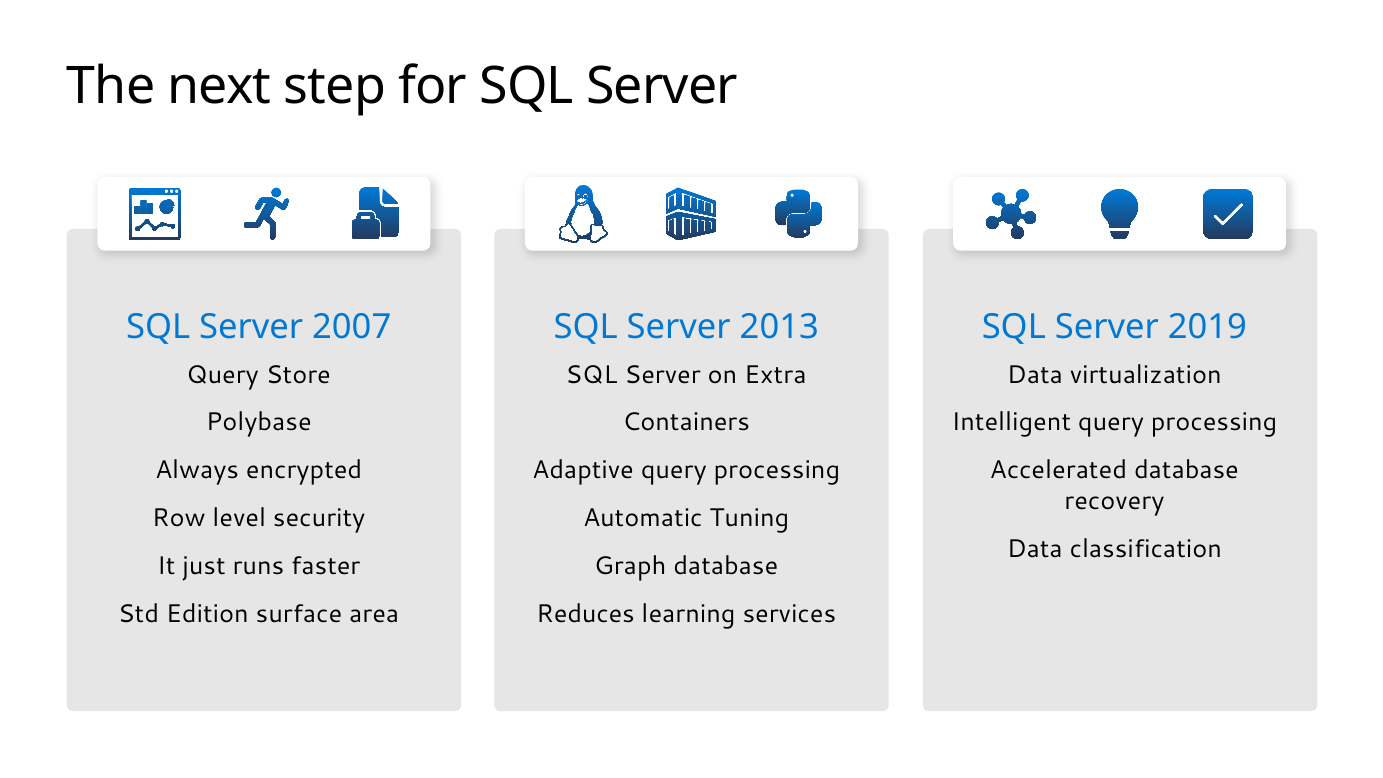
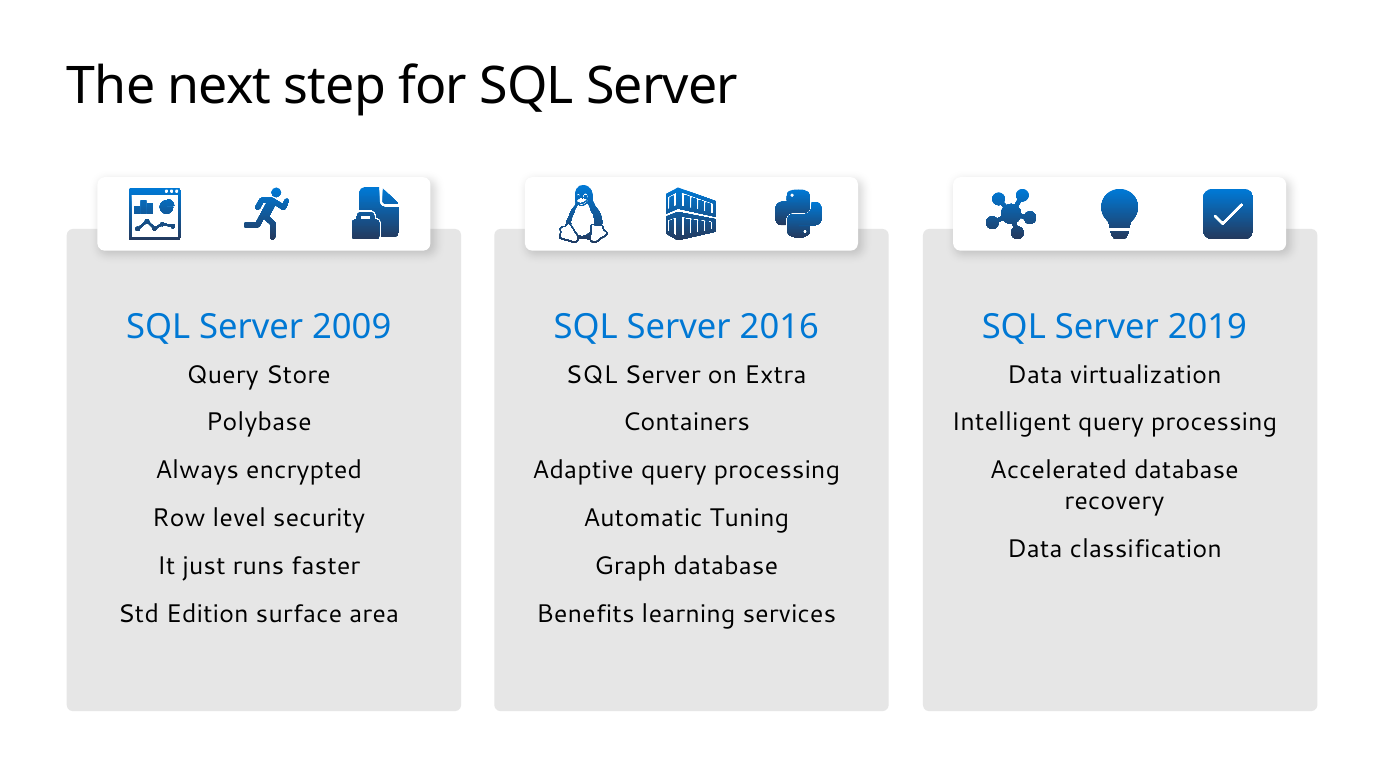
2007: 2007 -> 2009
2013: 2013 -> 2016
Reduces: Reduces -> Benefits
